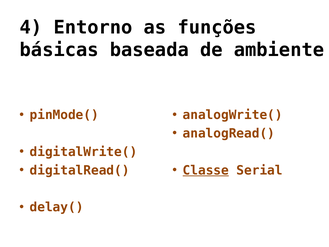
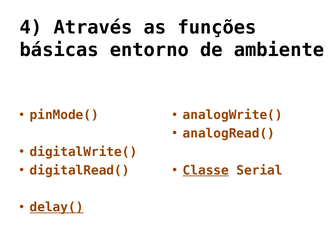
Entorno: Entorno -> Através
baseada: baseada -> entorno
delay( underline: none -> present
